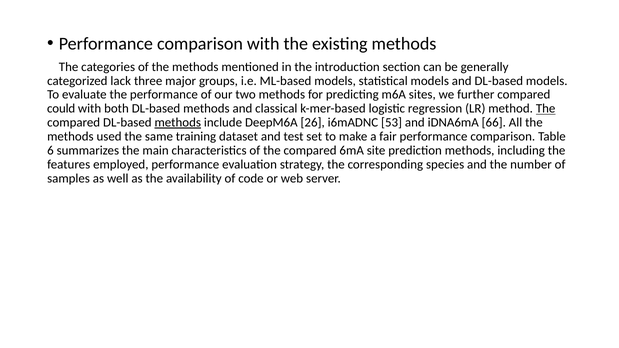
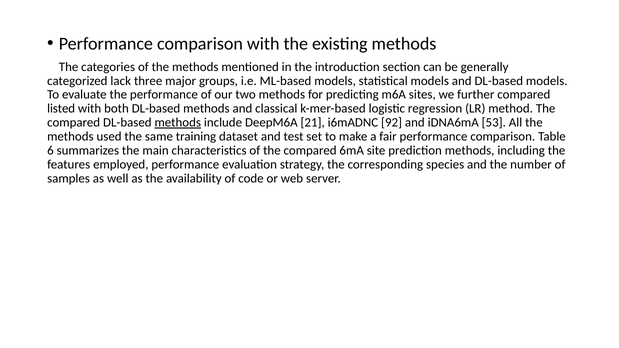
could: could -> listed
The at (546, 109) underline: present -> none
26: 26 -> 21
53: 53 -> 92
66: 66 -> 53
